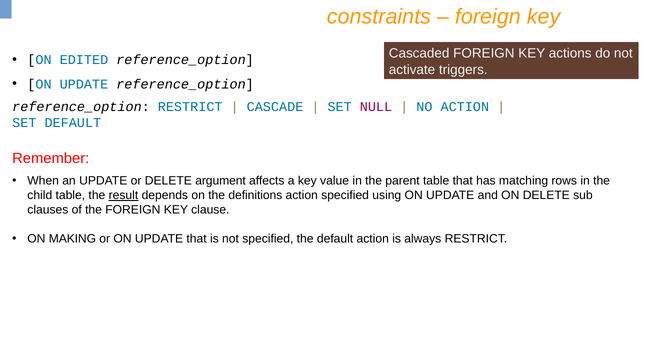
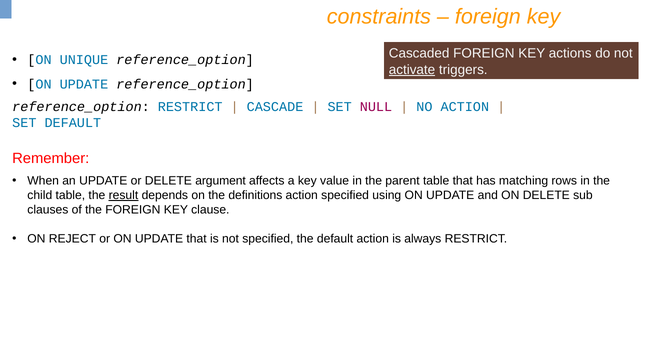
EDITED: EDITED -> UNIQUE
activate underline: none -> present
MAKING: MAKING -> REJECT
